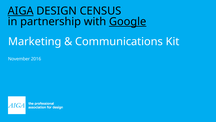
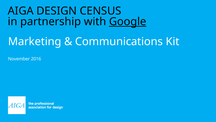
AIGA underline: present -> none
